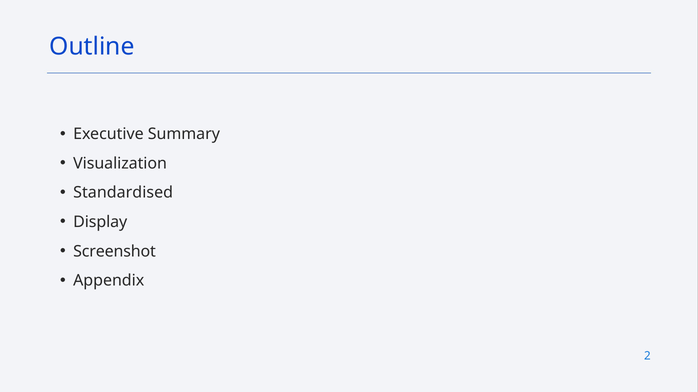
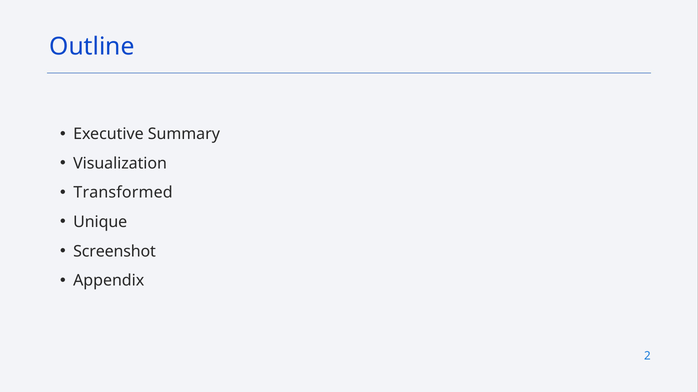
Standardised: Standardised -> Transformed
Display: Display -> Unique
